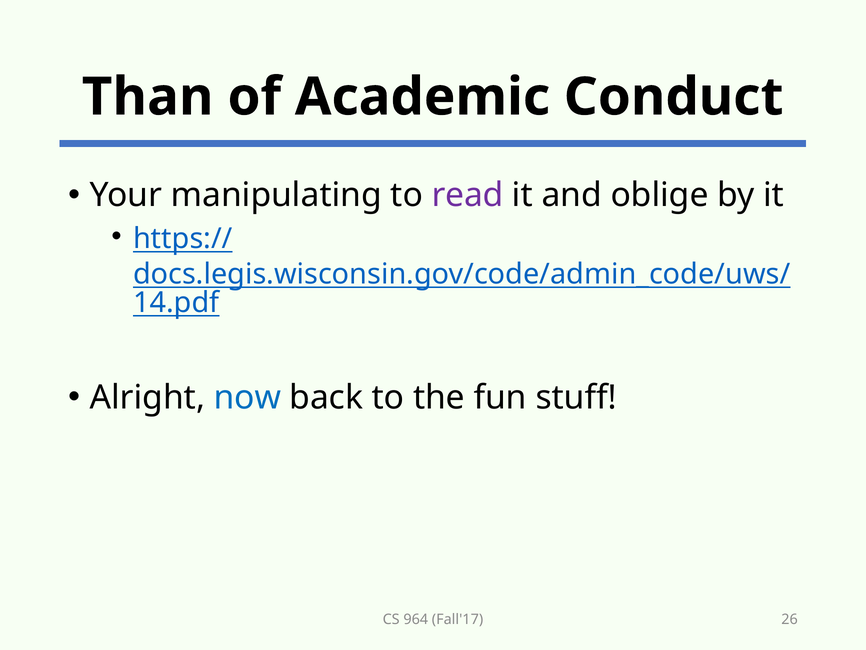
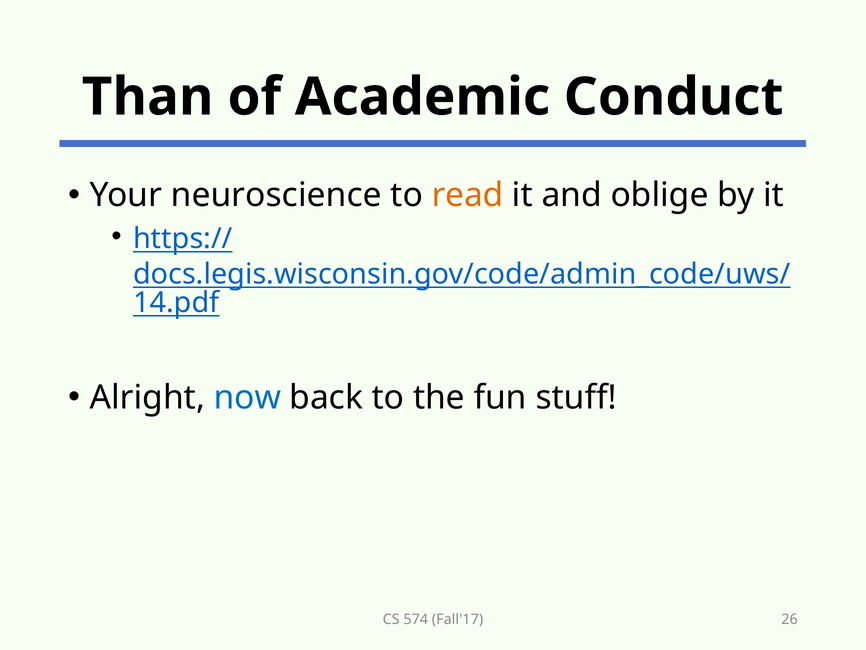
manipulating: manipulating -> neuroscience
read colour: purple -> orange
964: 964 -> 574
